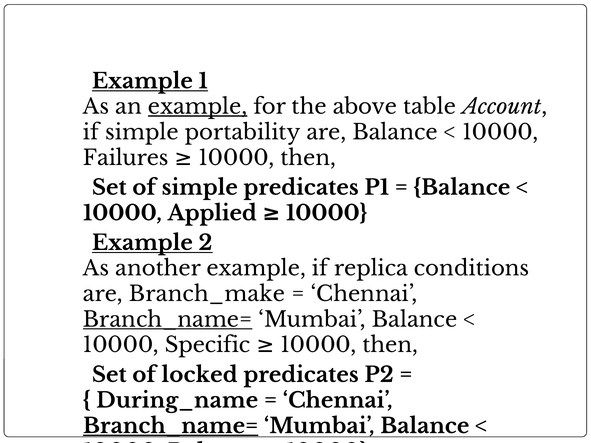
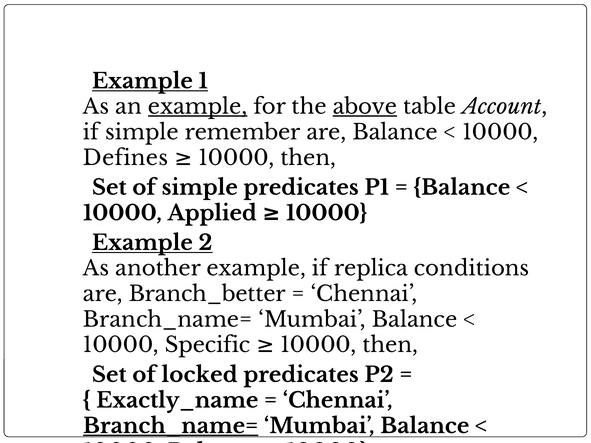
above underline: none -> present
portability: portability -> remember
Failures: Failures -> Defines
Branch_make: Branch_make -> Branch_better
Branch_name= at (168, 320) underline: present -> none
During_name: During_name -> Exactly_name
